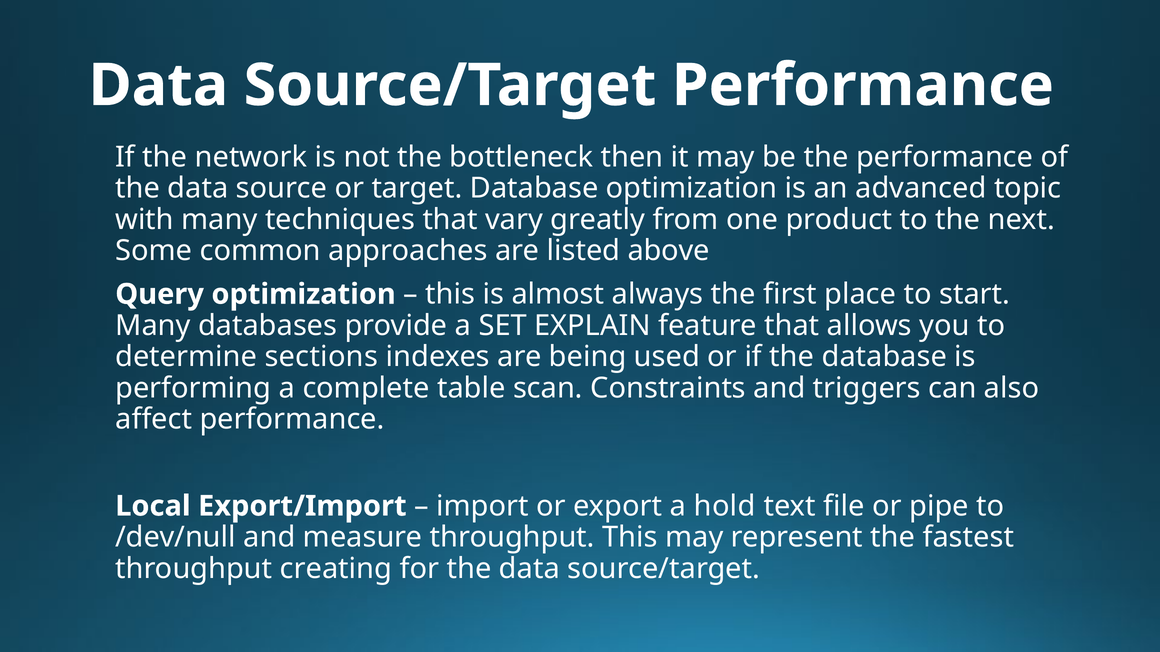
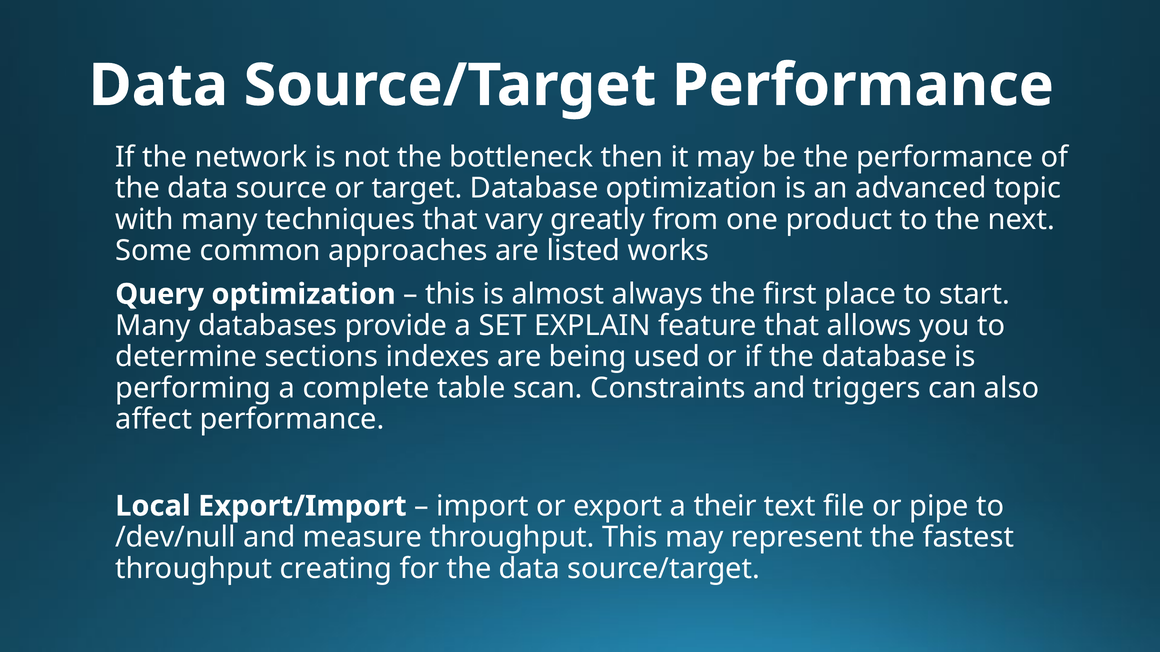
above: above -> works
hold: hold -> their
